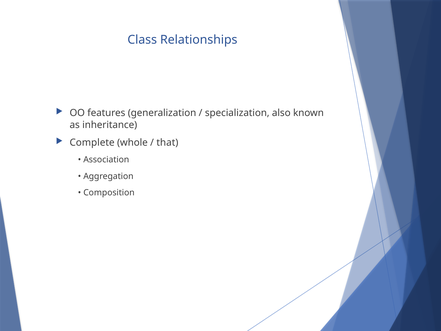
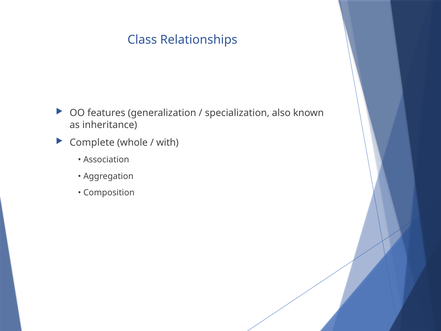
that: that -> with
